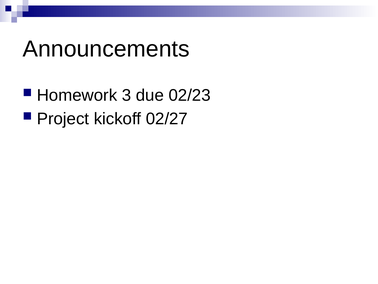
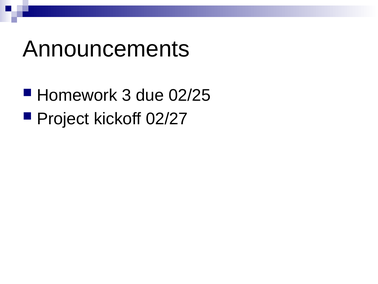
02/23: 02/23 -> 02/25
